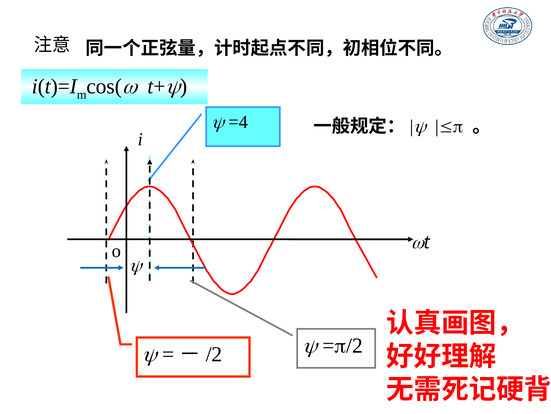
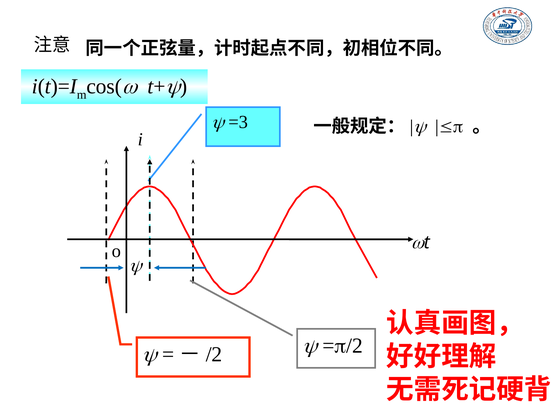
=4: =4 -> =3
